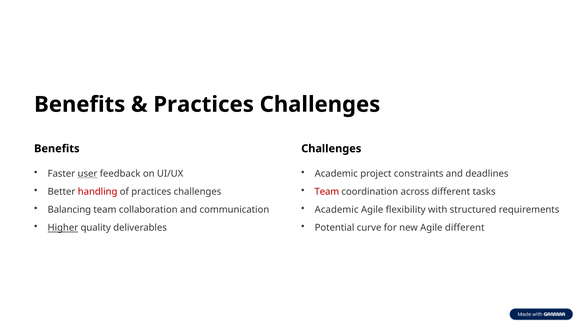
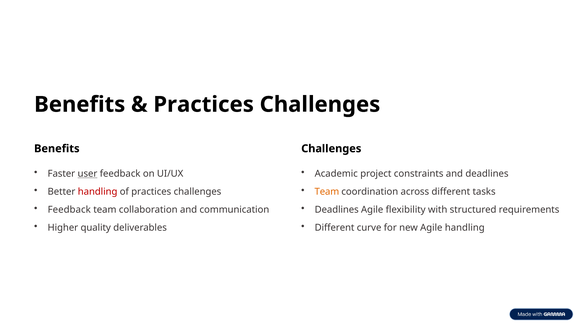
Team at (327, 192) colour: red -> orange
Balancing at (69, 210): Balancing -> Feedback
Academic at (337, 210): Academic -> Deadlines
Higher underline: present -> none
Potential at (335, 228): Potential -> Different
Agile different: different -> handling
